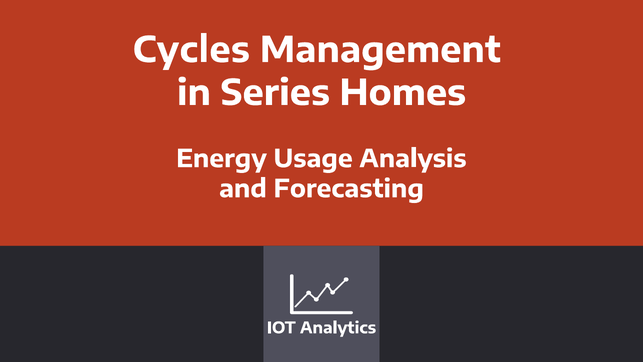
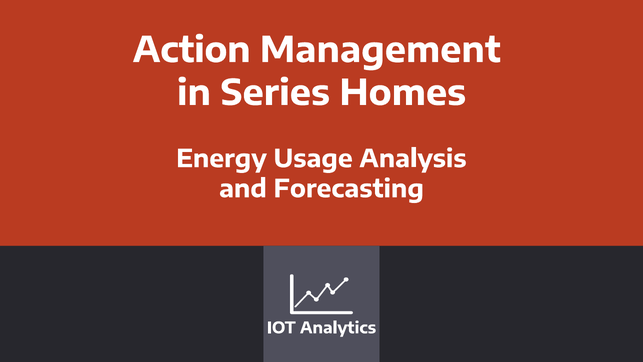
Cycles: Cycles -> Action
